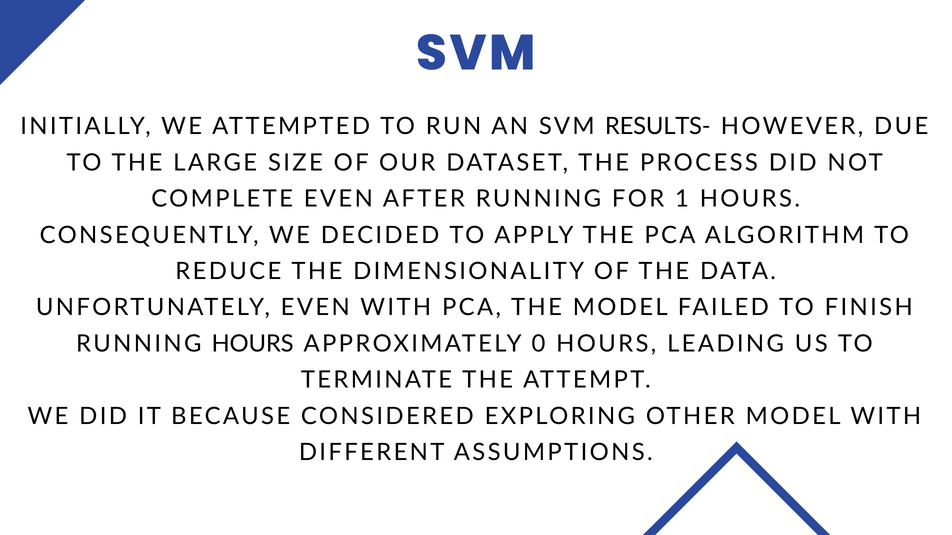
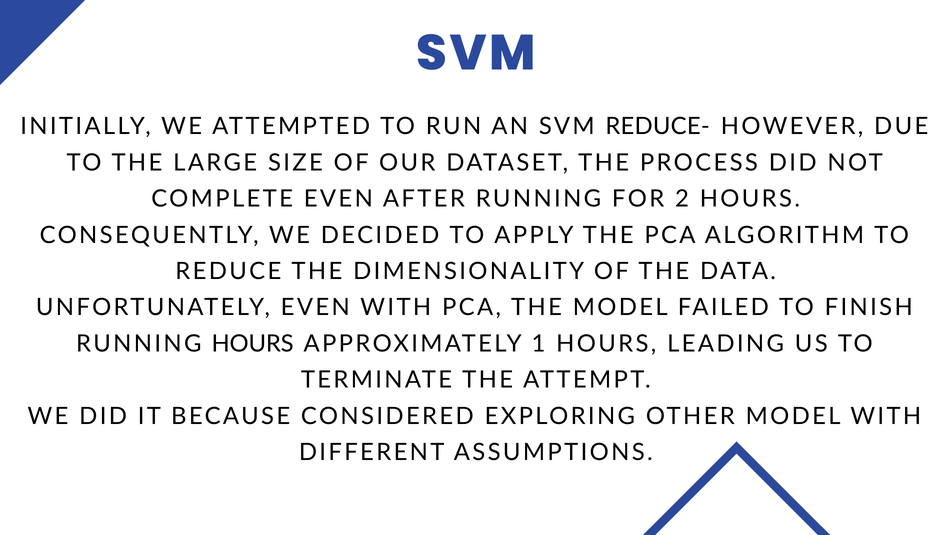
RESULTS-: RESULTS- -> REDUCE-
1: 1 -> 2
0: 0 -> 1
